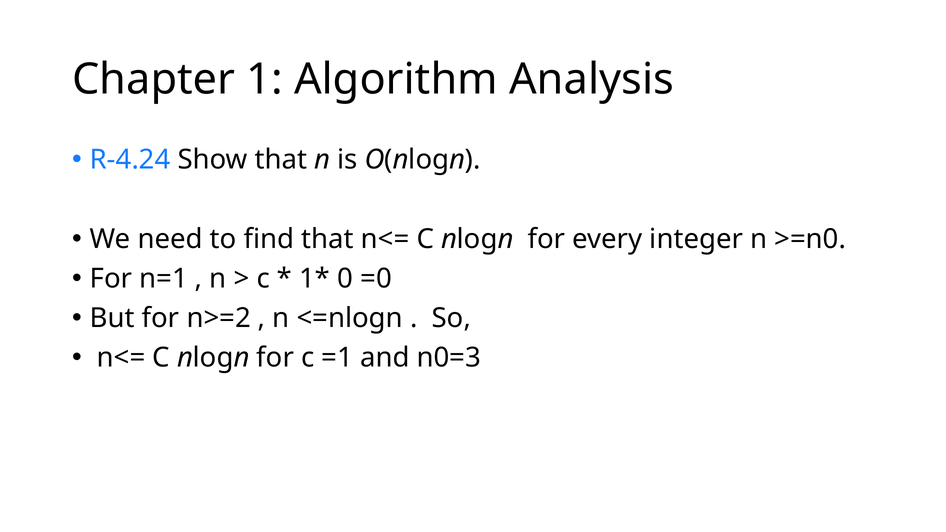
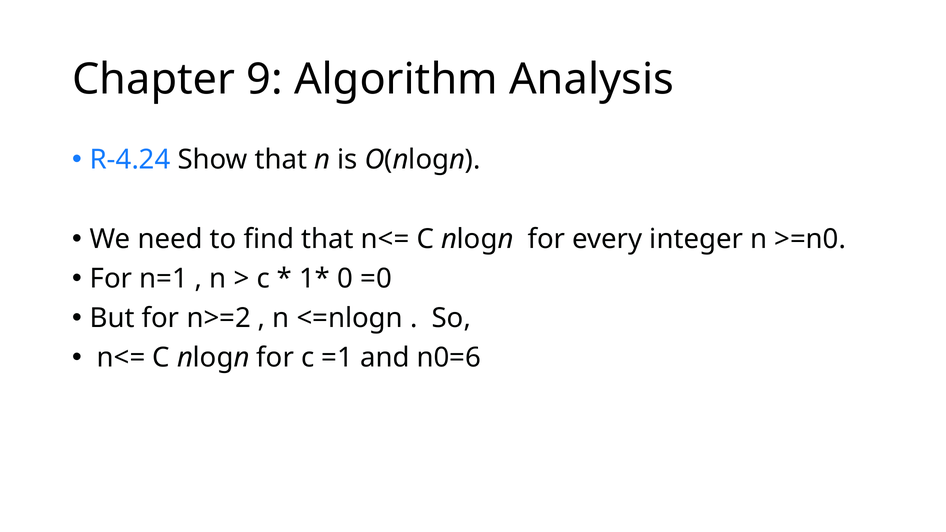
1: 1 -> 9
n0=3: n0=3 -> n0=6
